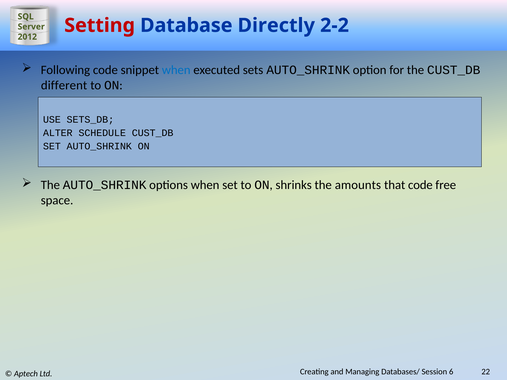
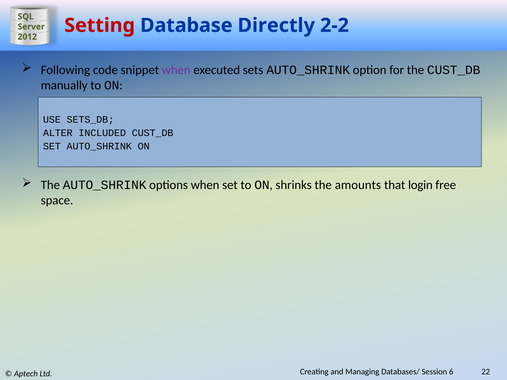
when at (176, 70) colour: blue -> purple
different: different -> manually
SCHEDULE: SCHEDULE -> INCLUDED
that code: code -> login
